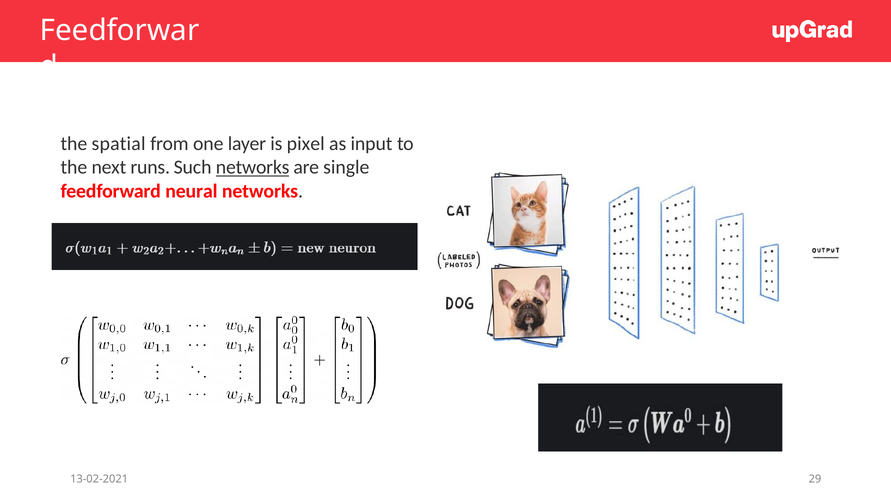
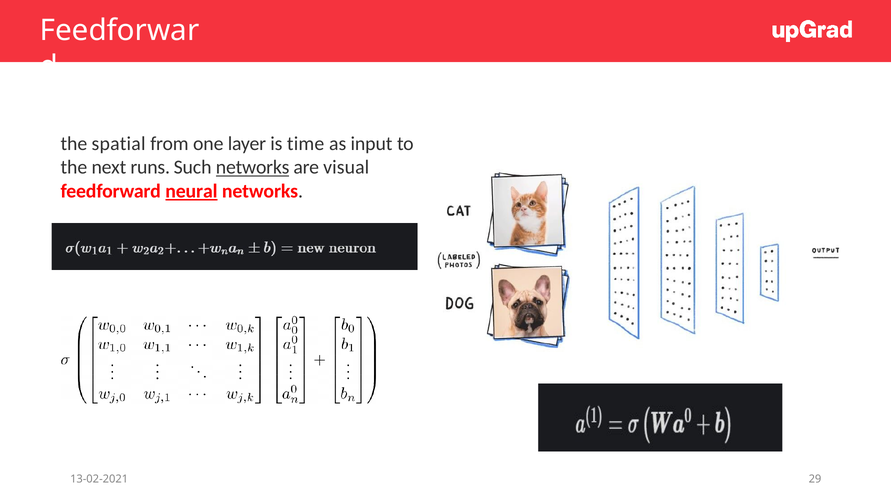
pixel: pixel -> time
single: single -> visual
neural underline: none -> present
